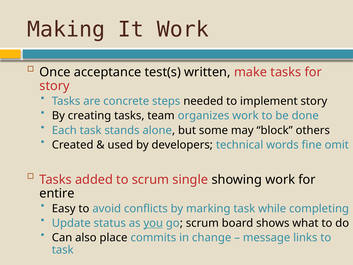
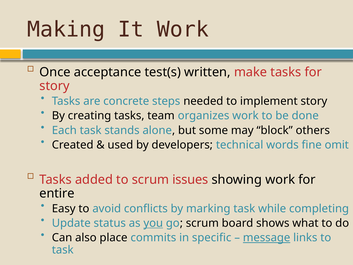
single: single -> issues
change: change -> specific
message underline: none -> present
